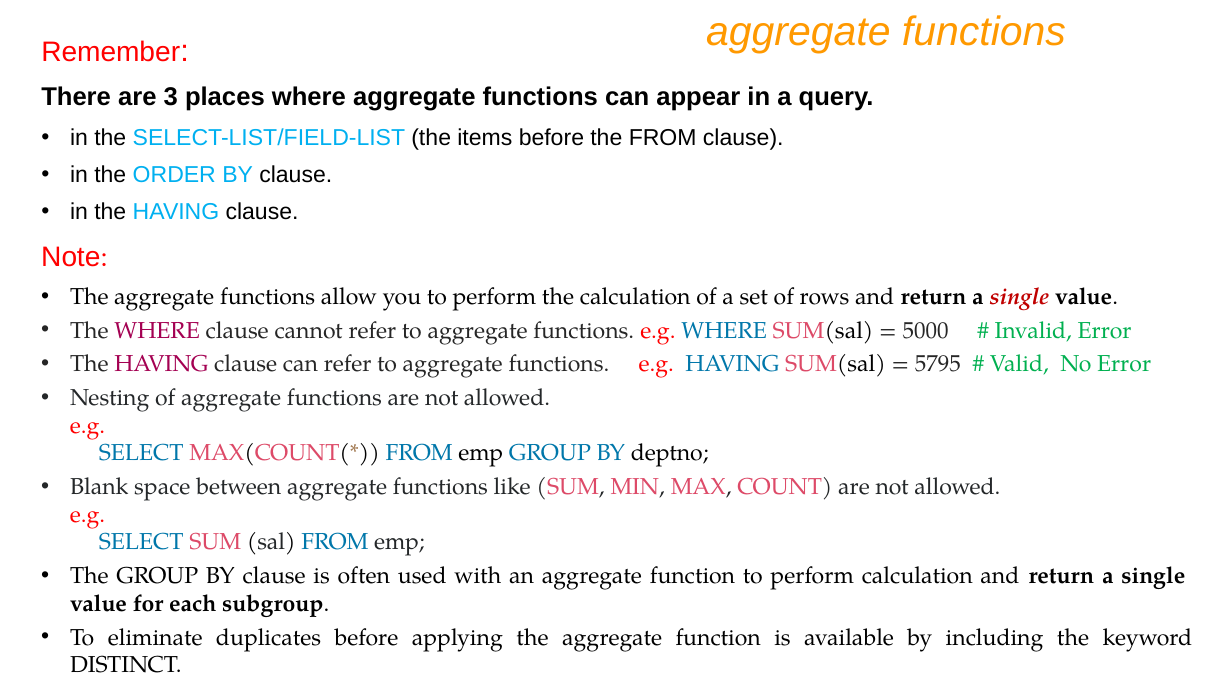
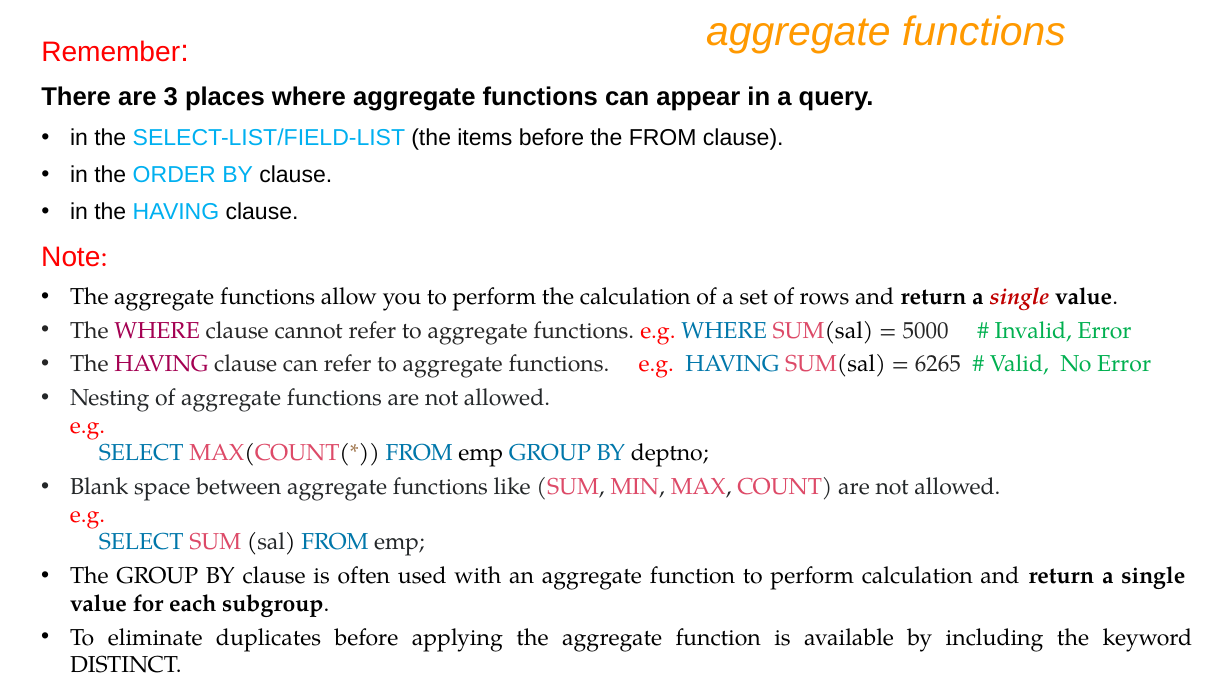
5795: 5795 -> 6265
